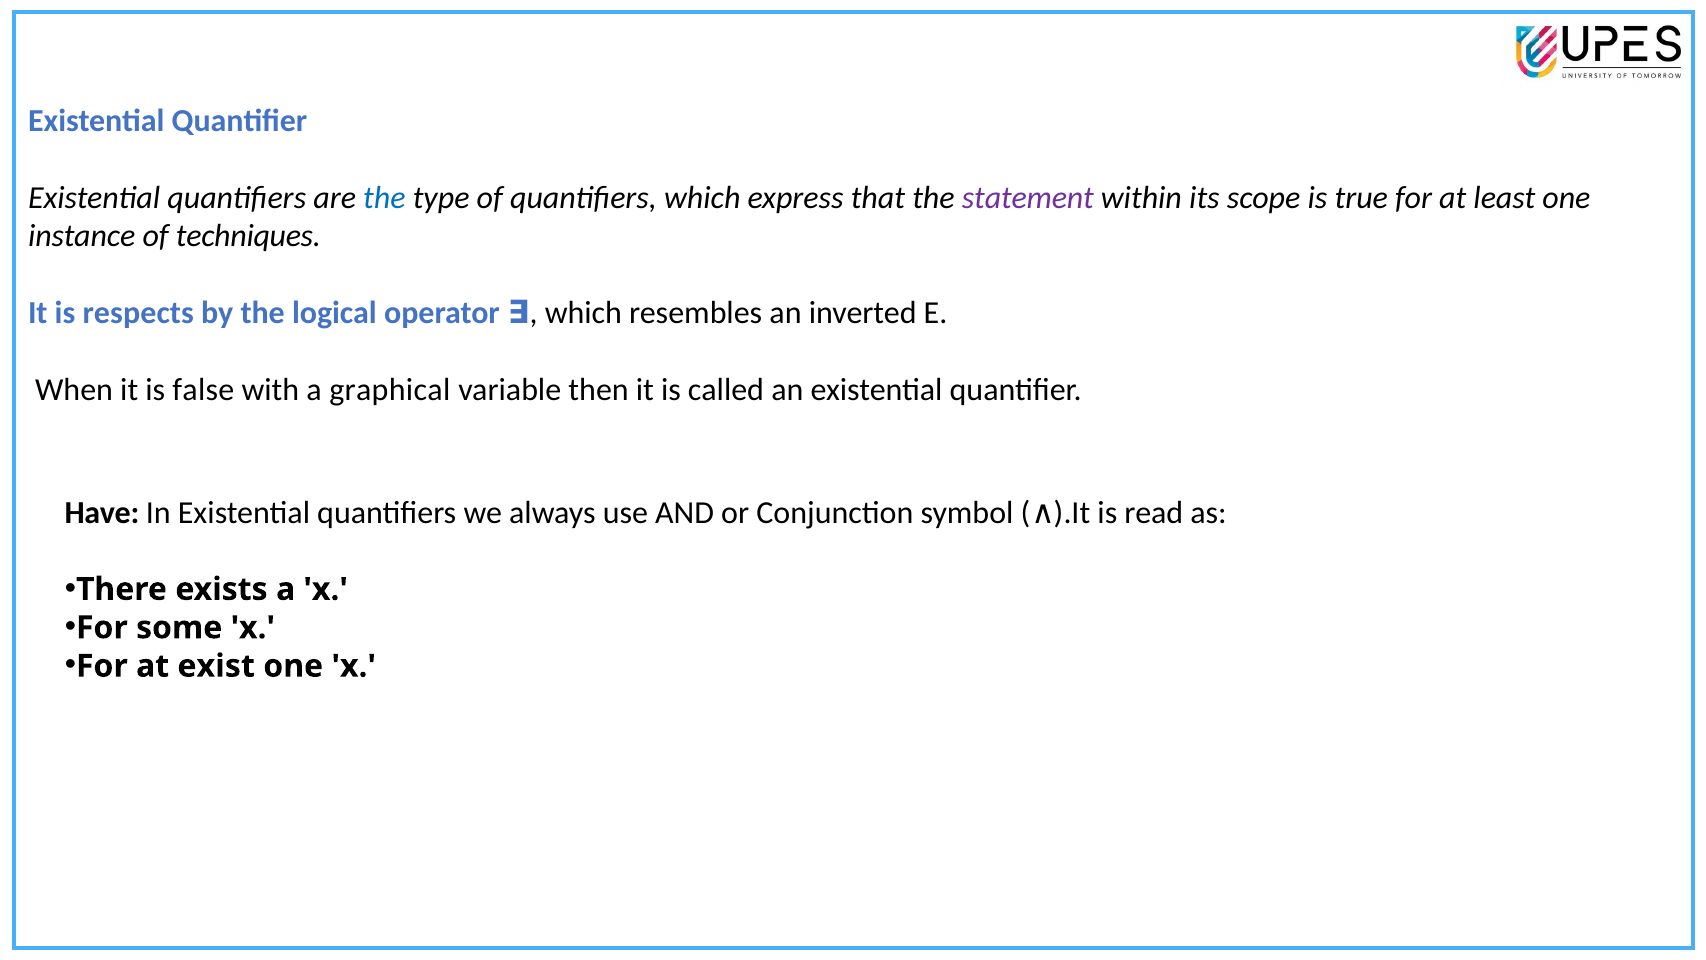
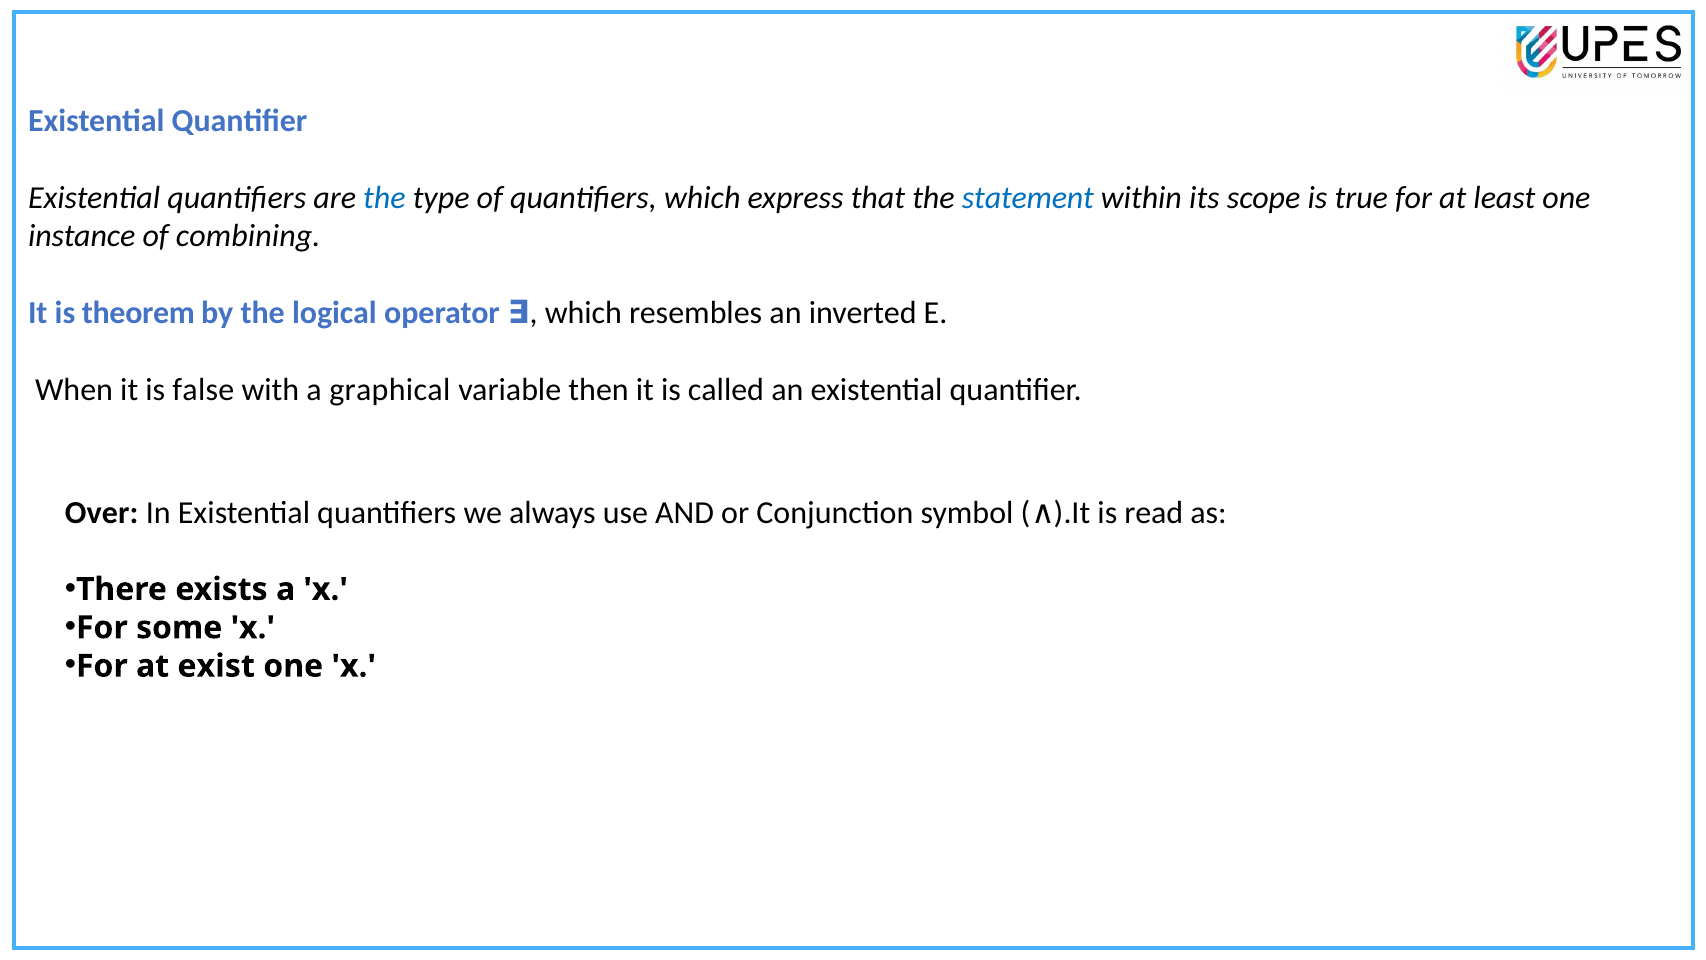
statement colour: purple -> blue
techniques: techniques -> combining
respects: respects -> theorem
Have: Have -> Over
